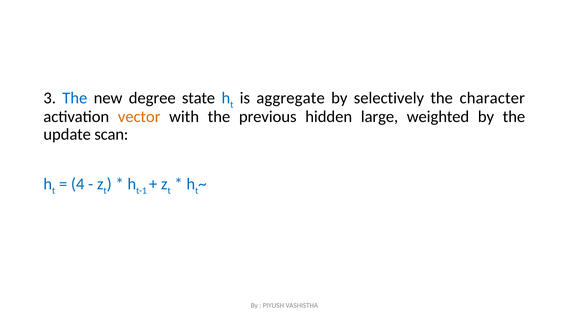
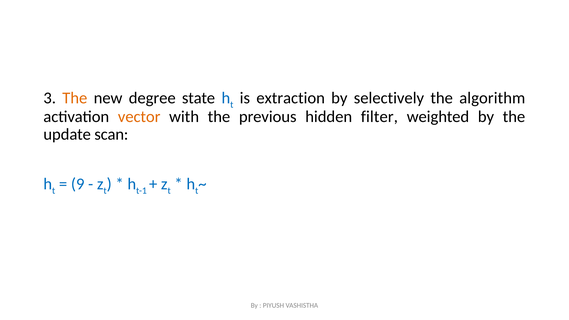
The at (75, 98) colour: blue -> orange
aggregate: aggregate -> extraction
character: character -> algorithm
large: large -> filter
4: 4 -> 9
